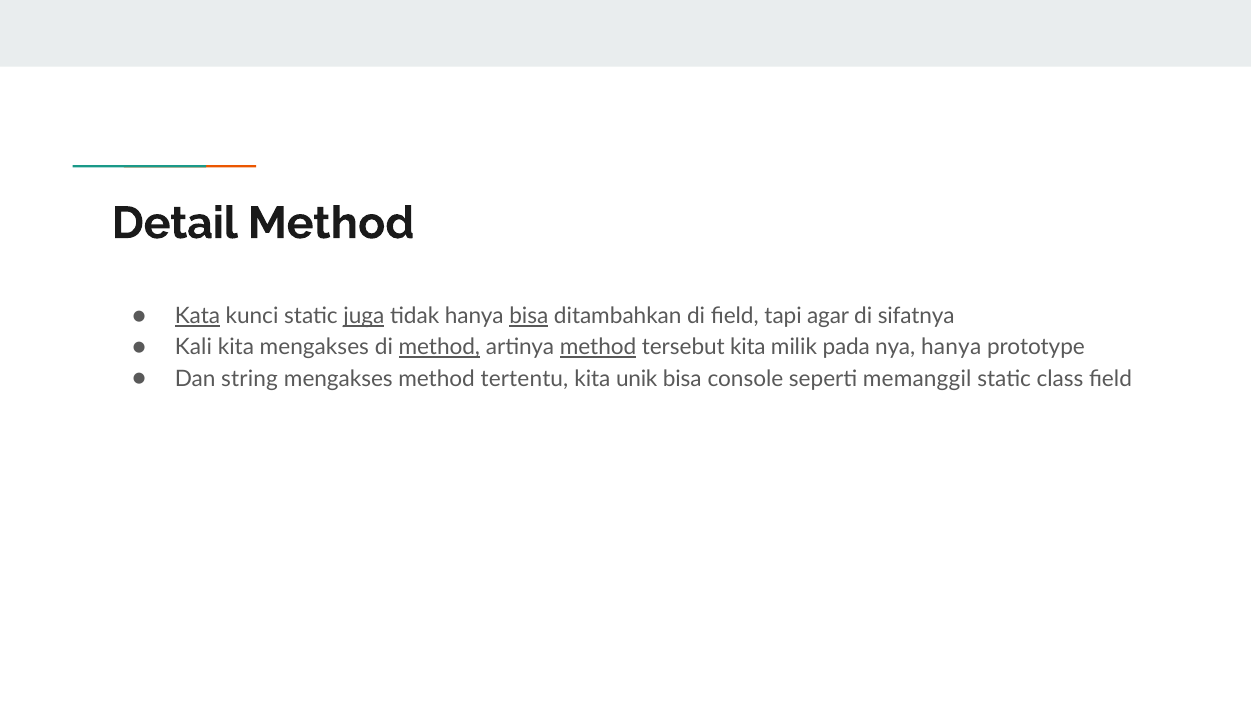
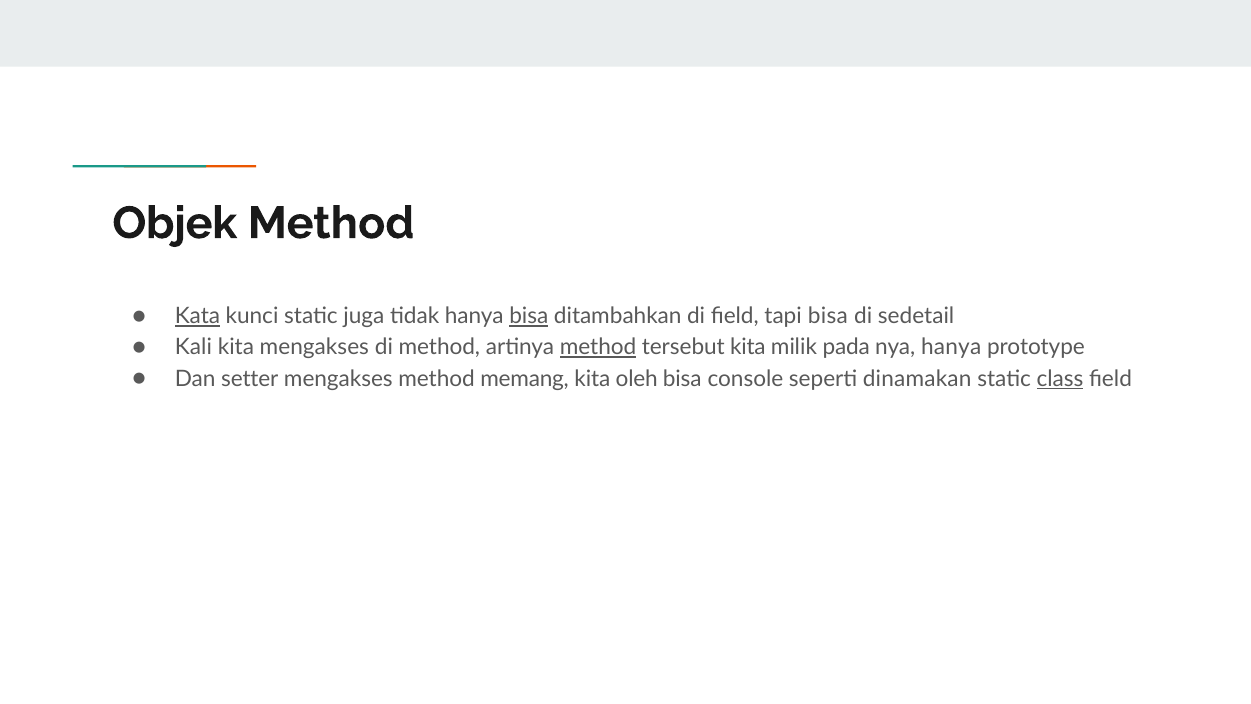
Detail: Detail -> Objek
juga underline: present -> none
tapi agar: agar -> bisa
sifatnya: sifatnya -> sedetail
method at (439, 347) underline: present -> none
string: string -> setter
tertentu: tertentu -> memang
unik: unik -> oleh
memanggil: memanggil -> dinamakan
class underline: none -> present
